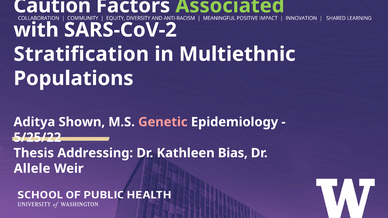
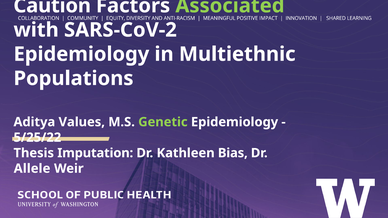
Stratification at (81, 54): Stratification -> Epidemiology
Shown: Shown -> Values
Genetic colour: pink -> light green
Addressing: Addressing -> Imputation
